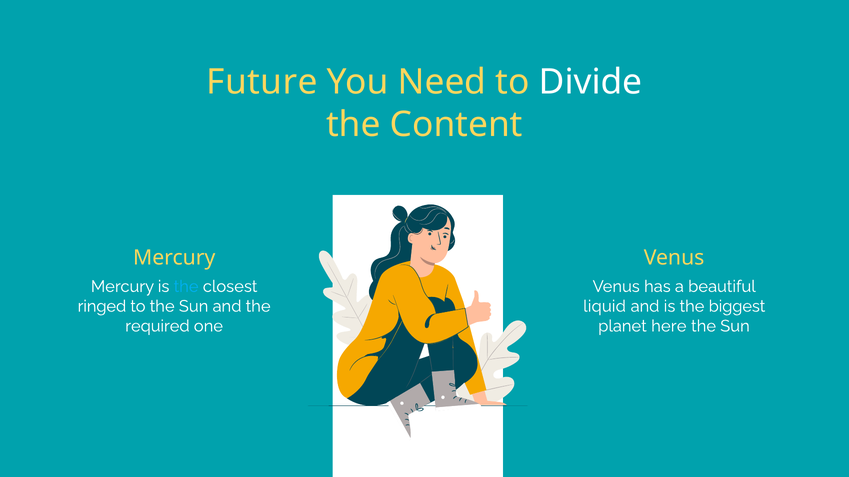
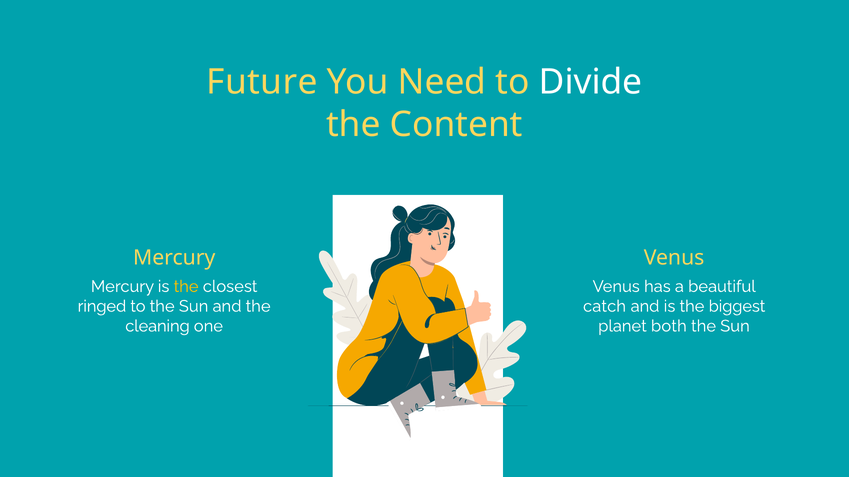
the at (186, 287) colour: light blue -> yellow
liquid: liquid -> catch
required: required -> cleaning
here: here -> both
